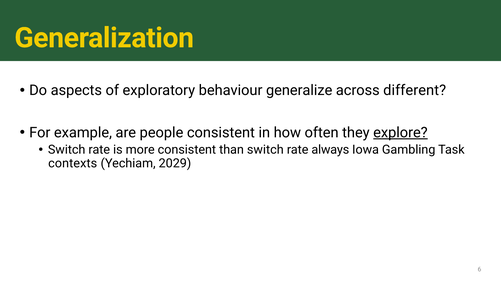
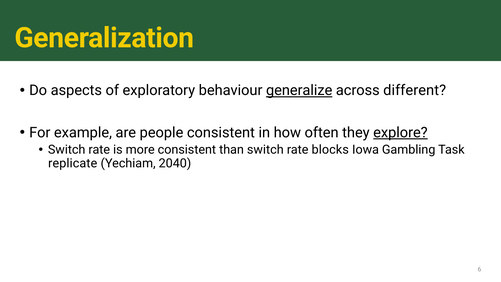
generalize underline: none -> present
always: always -> blocks
contexts: contexts -> replicate
2029: 2029 -> 2040
